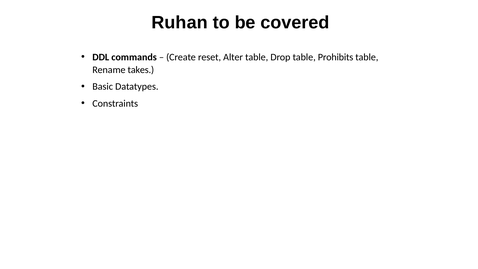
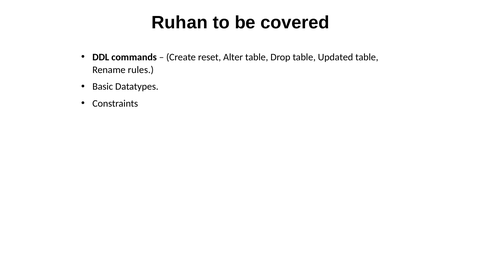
Prohibits: Prohibits -> Updated
takes: takes -> rules
